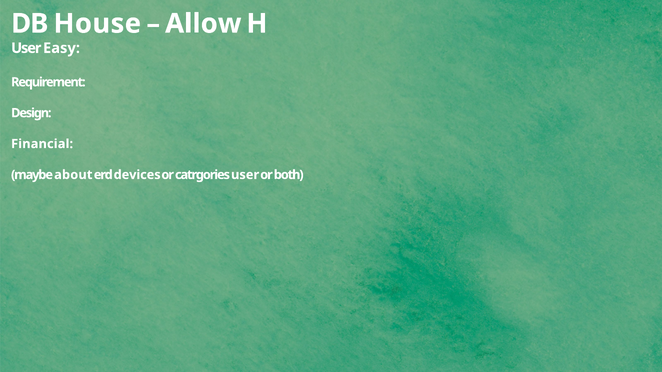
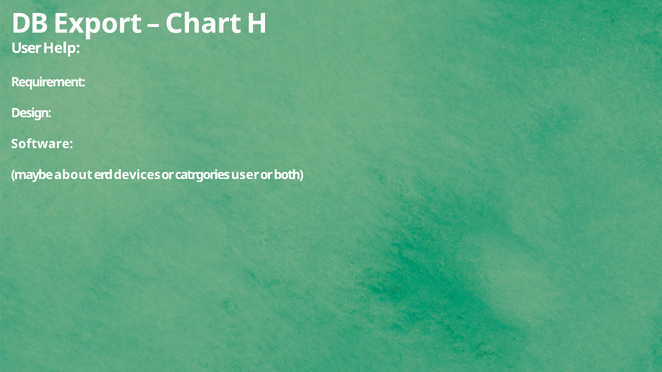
House: House -> Export
Allow: Allow -> Chart
Easy: Easy -> Help
Financial: Financial -> Software
